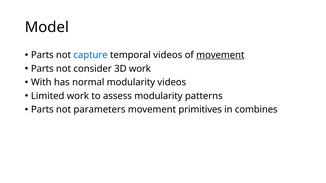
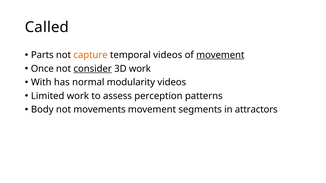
Model: Model -> Called
capture colour: blue -> orange
Parts at (42, 69): Parts -> Once
consider underline: none -> present
assess modularity: modularity -> perception
Parts at (42, 110): Parts -> Body
parameters: parameters -> movements
primitives: primitives -> segments
combines: combines -> attractors
